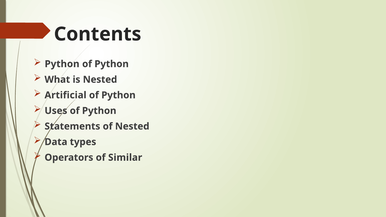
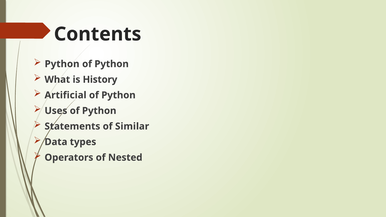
is Nested: Nested -> History
of Nested: Nested -> Similar
Similar: Similar -> Nested
